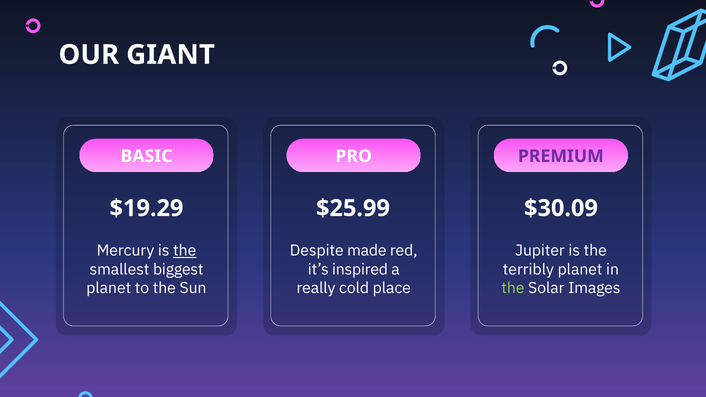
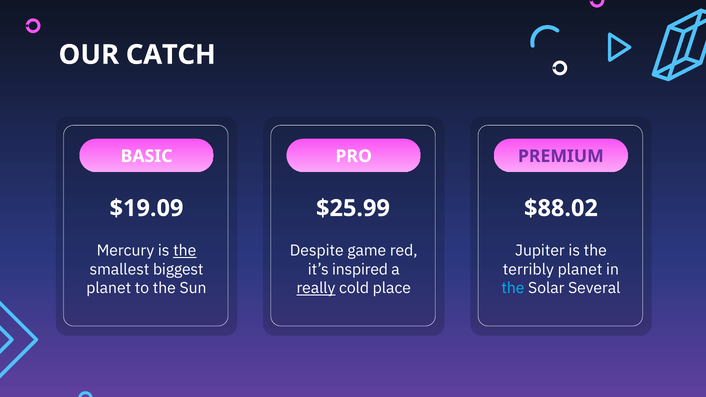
GIANT: GIANT -> CATCH
$19.29: $19.29 -> $19.09
$30.09: $30.09 -> $88.02
made: made -> game
really underline: none -> present
the at (513, 288) colour: light green -> light blue
Images: Images -> Several
